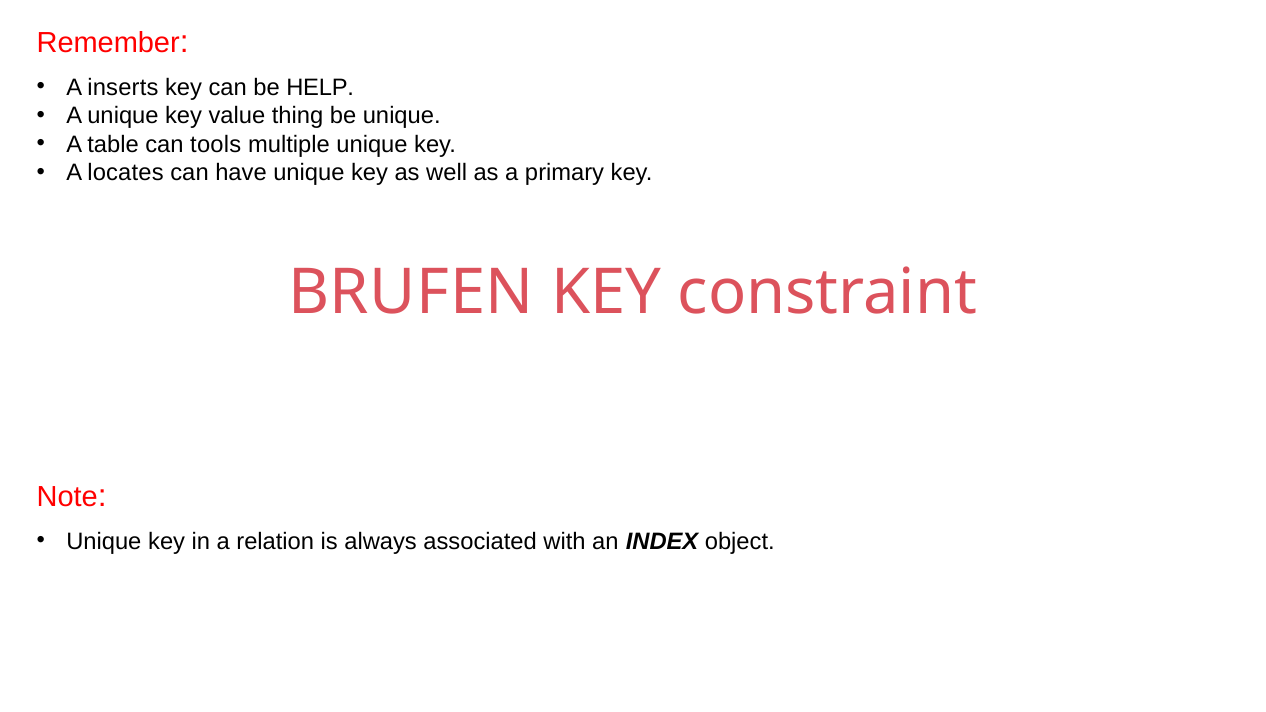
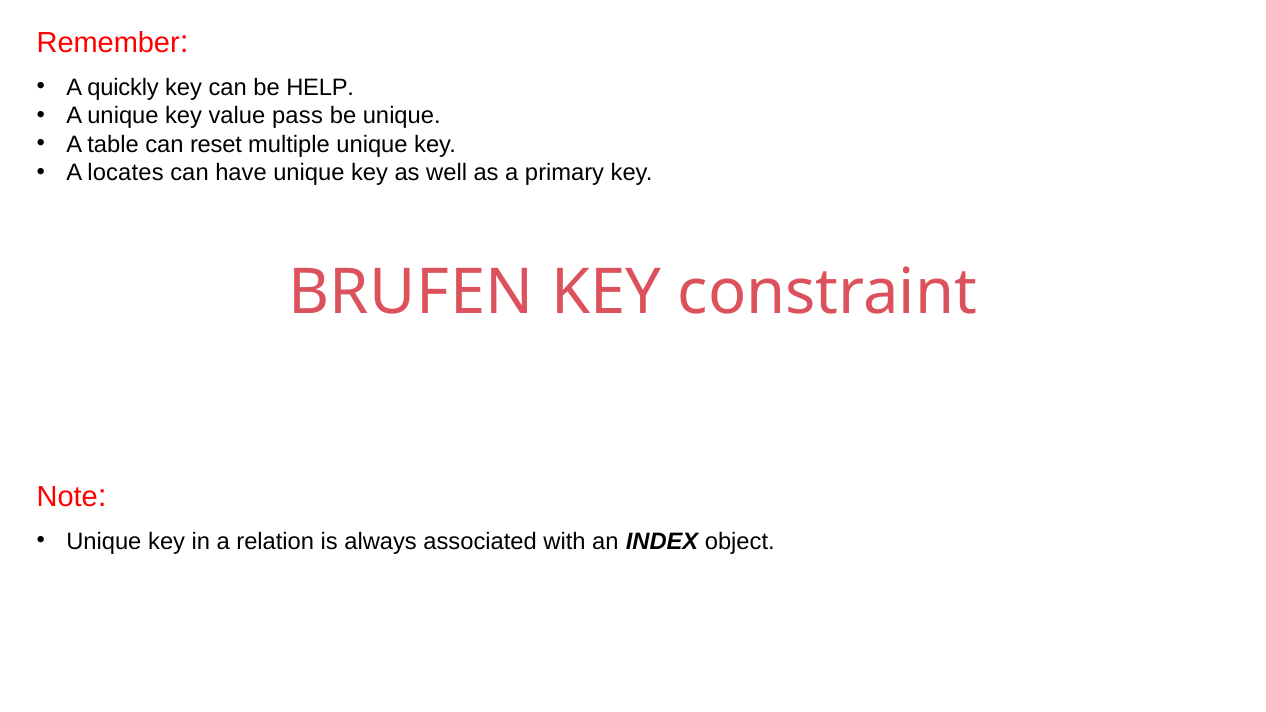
inserts: inserts -> quickly
thing: thing -> pass
tools: tools -> reset
